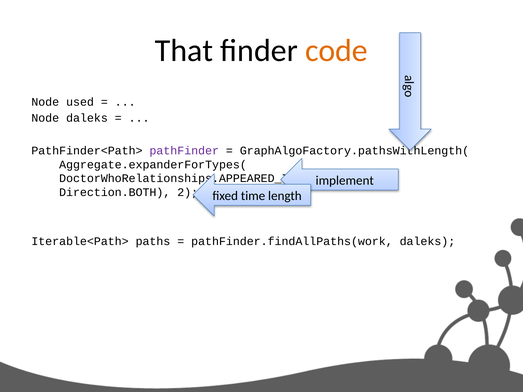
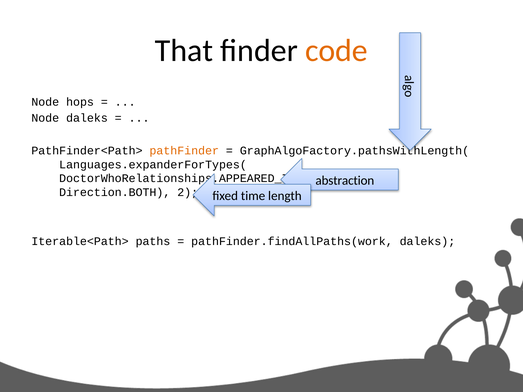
used: used -> hops
pathFinder colour: purple -> orange
Aggregate.expanderForTypes(: Aggregate.expanderForTypes( -> Languages.expanderForTypes(
implement: implement -> abstraction
